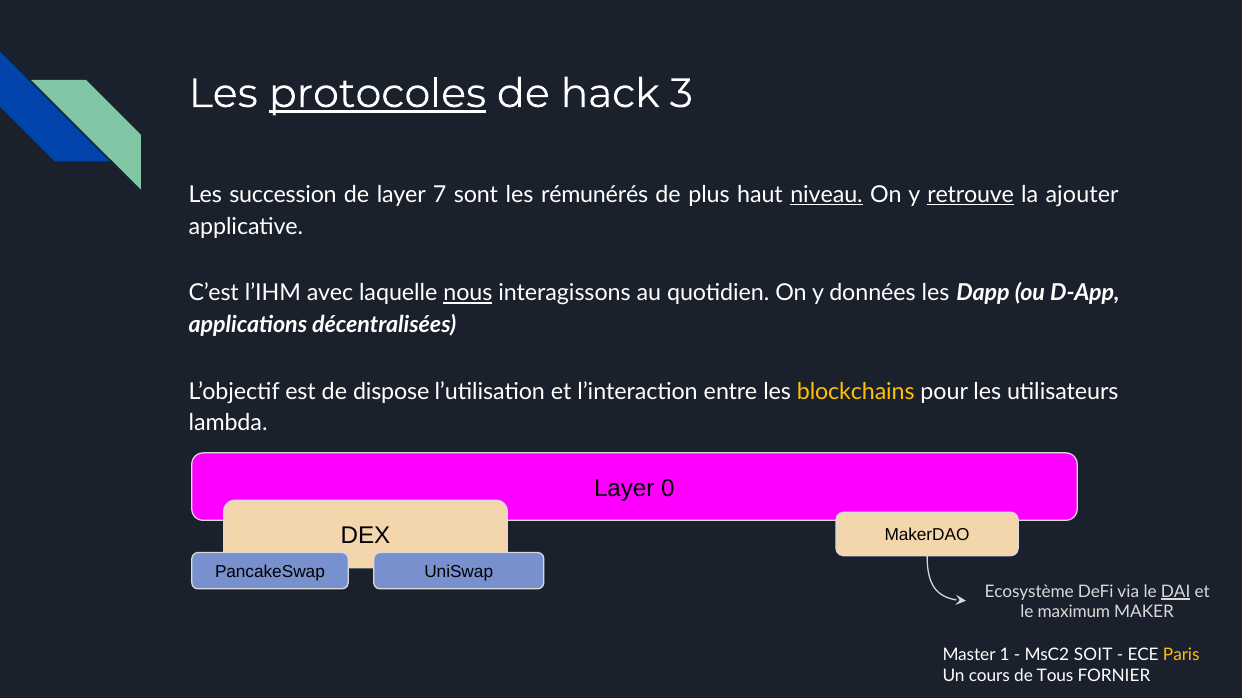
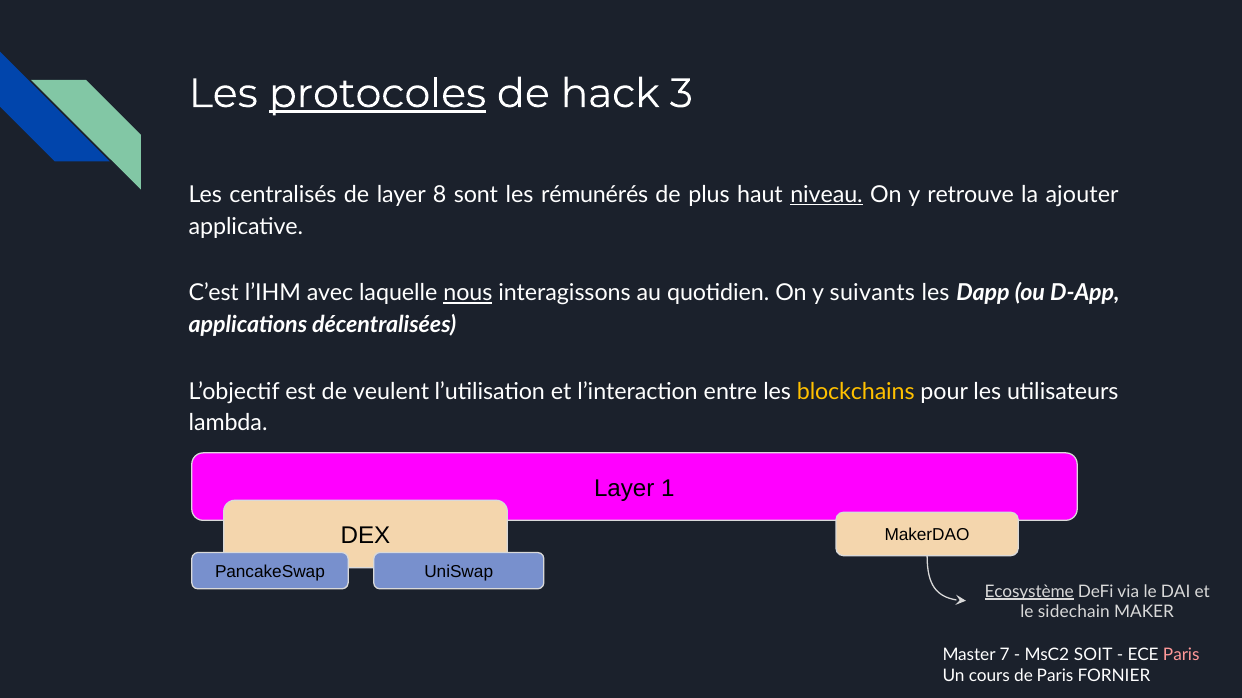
succession: succession -> centralisés
7: 7 -> 8
retrouve underline: present -> none
données: données -> suivants
dispose: dispose -> veulent
0: 0 -> 1
Ecosystème underline: none -> present
DAI underline: present -> none
maximum: maximum -> sidechain
1: 1 -> 7
Paris at (1181, 656) colour: yellow -> pink
de Tous: Tous -> Paris
